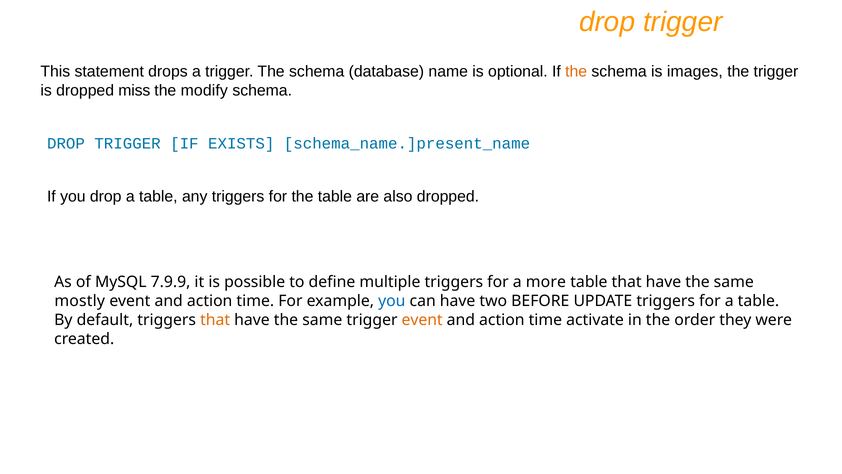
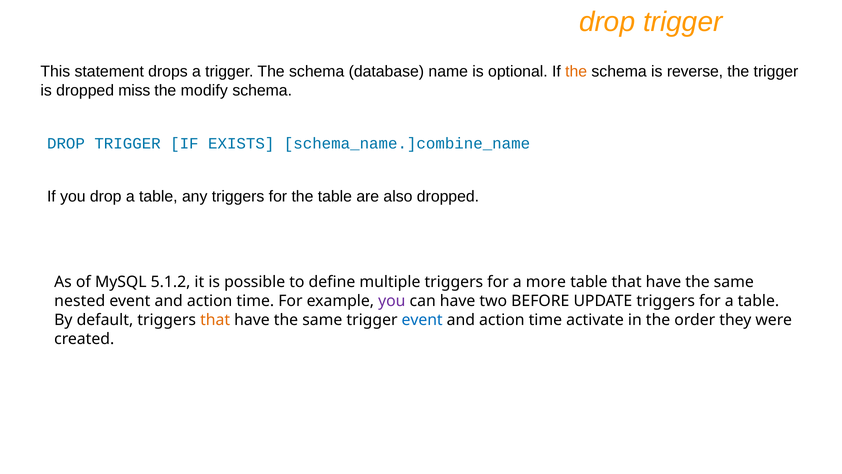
images: images -> reverse
schema_name.]present_name: schema_name.]present_name -> schema_name.]combine_name
7.9.9: 7.9.9 -> 5.1.2
mostly: mostly -> nested
you at (392, 301) colour: blue -> purple
event at (422, 320) colour: orange -> blue
